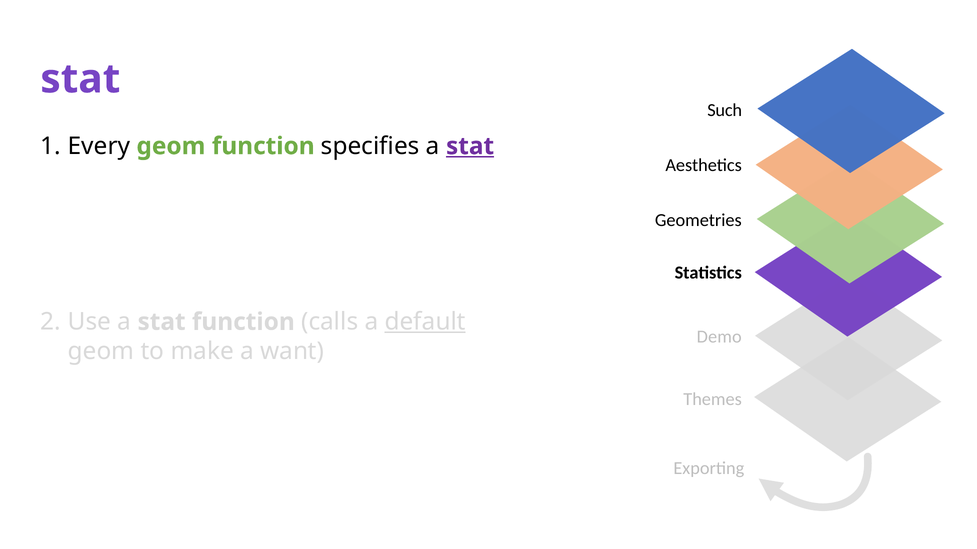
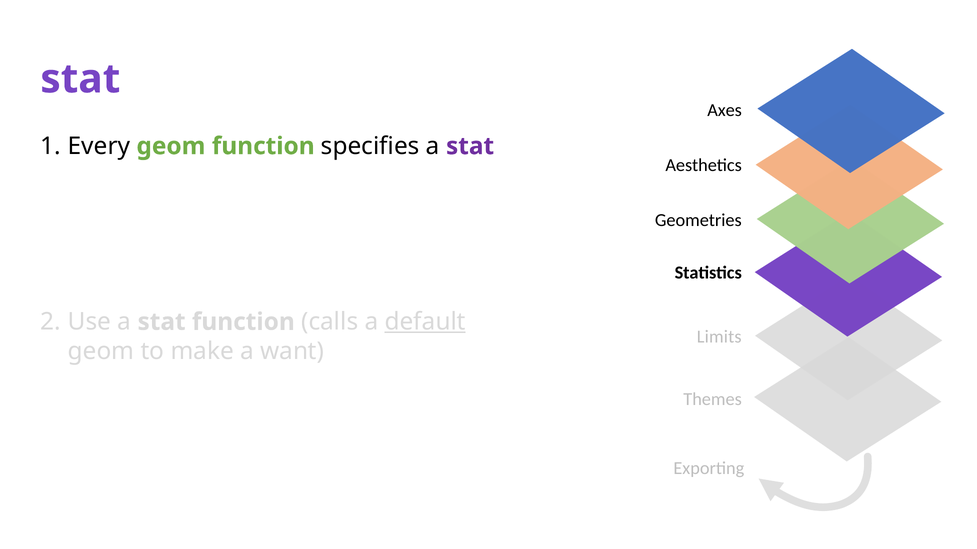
Such: Such -> Axes
stat at (470, 146) underline: present -> none
Demo: Demo -> Limits
